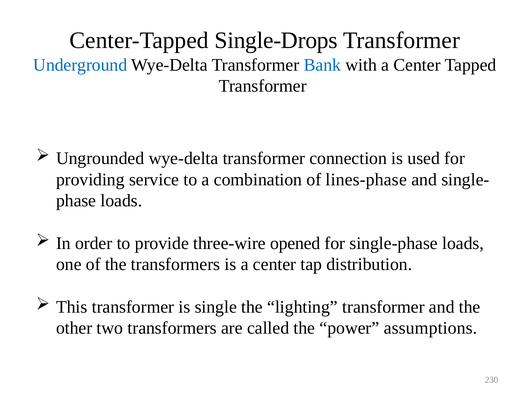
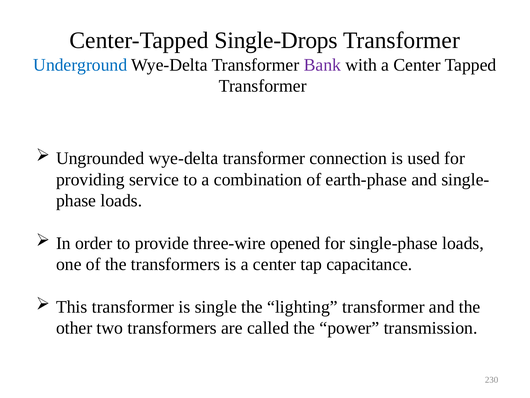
Bank colour: blue -> purple
lines-phase: lines-phase -> earth-phase
distribution: distribution -> capacitance
assumptions: assumptions -> transmission
